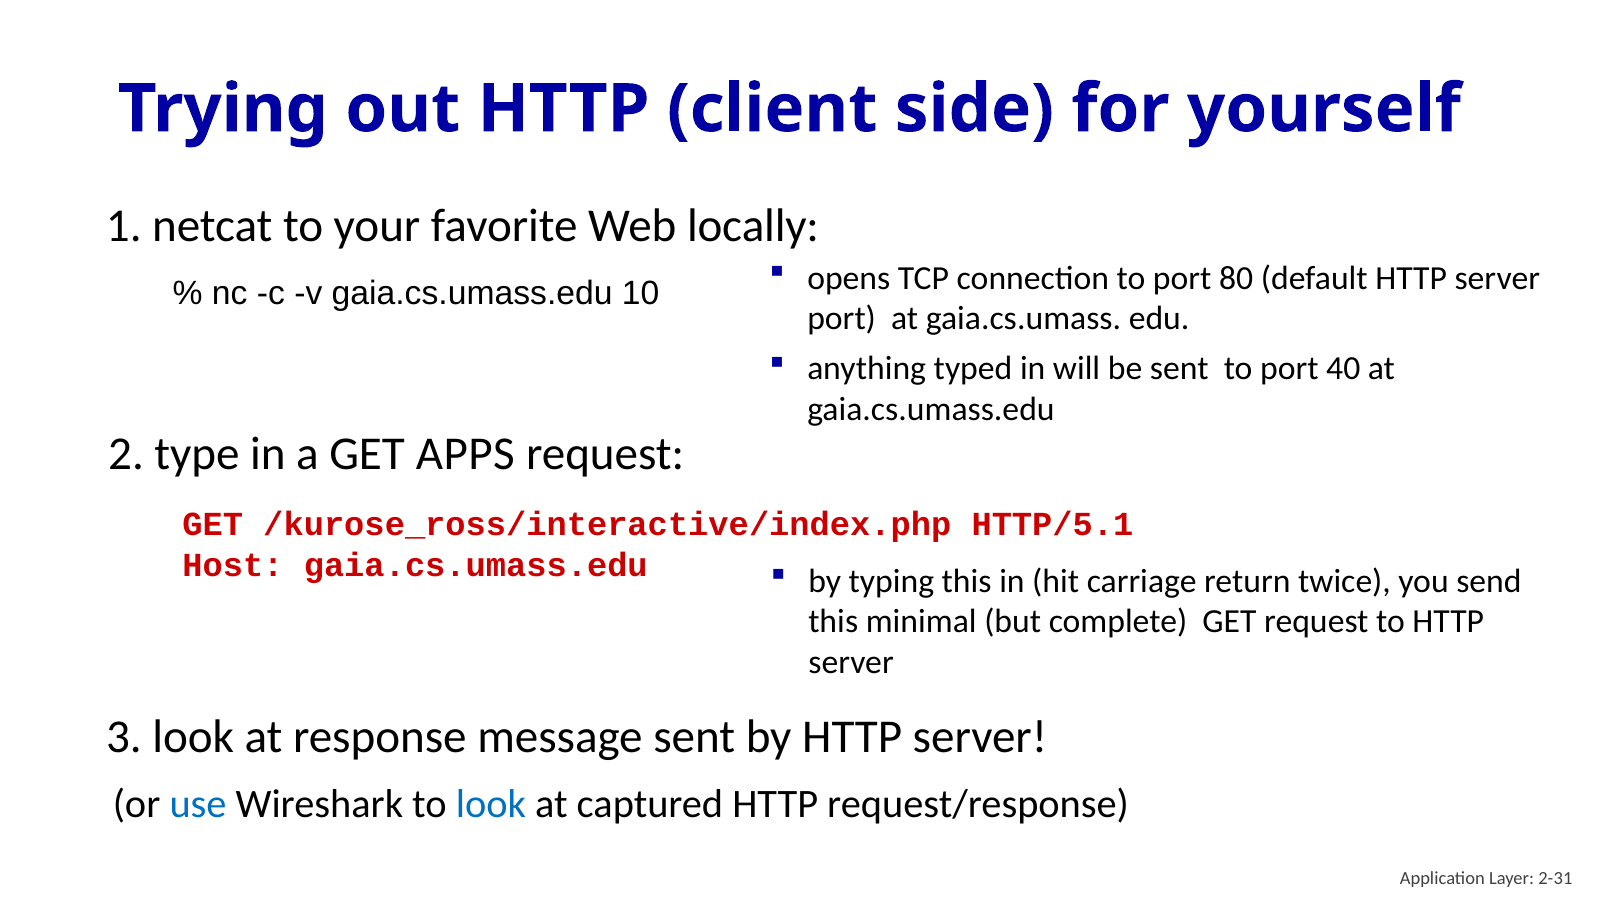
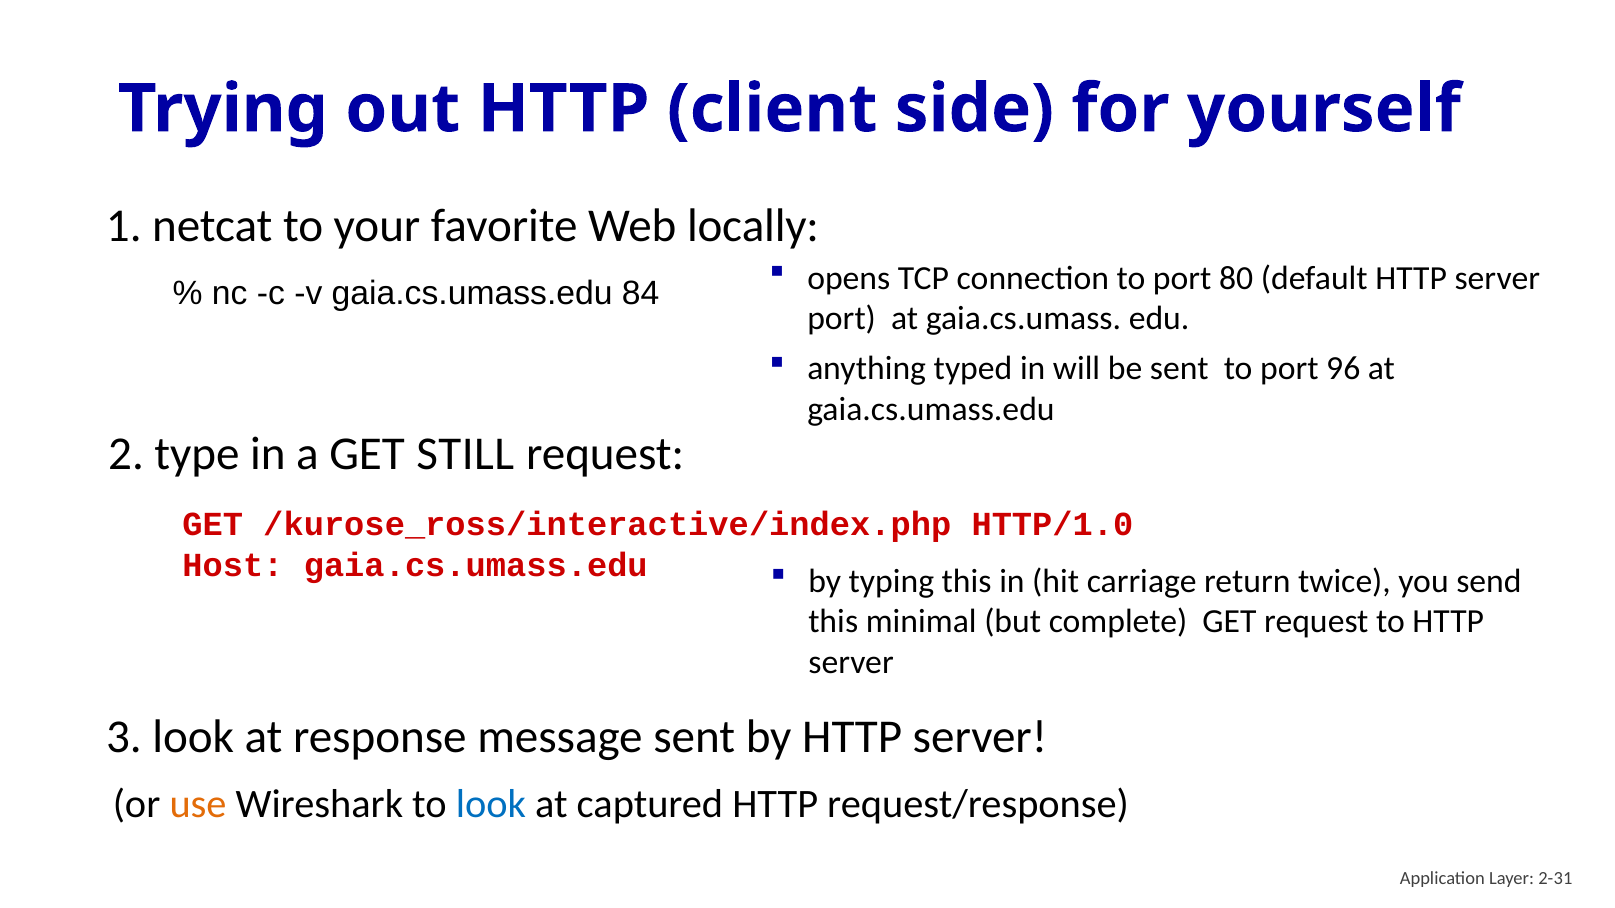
10: 10 -> 84
40: 40 -> 96
APPS: APPS -> STILL
HTTP/5.1: HTTP/5.1 -> HTTP/1.0
use colour: blue -> orange
